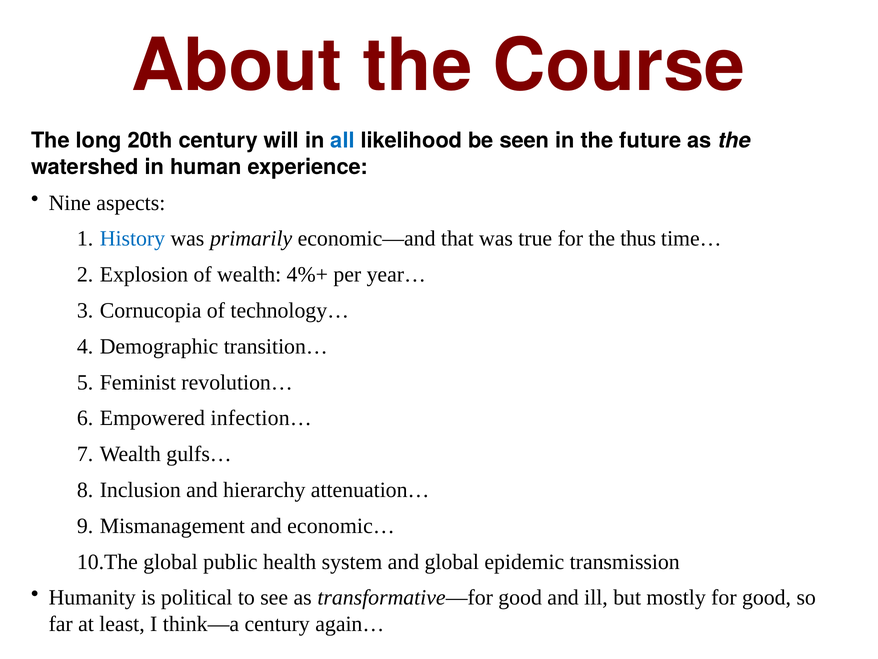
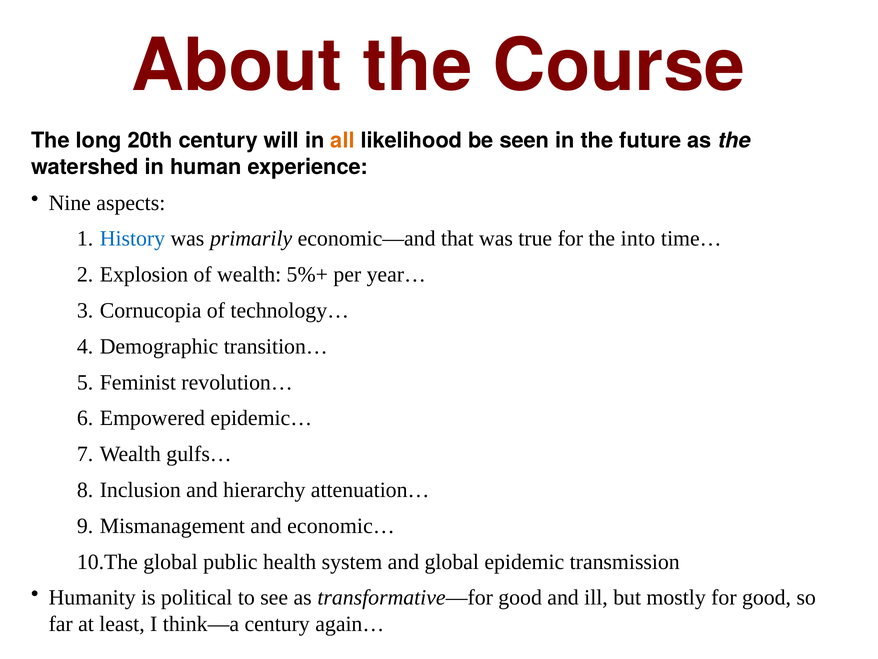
all colour: blue -> orange
thus: thus -> into
4%+: 4%+ -> 5%+
infection…: infection… -> epidemic…
